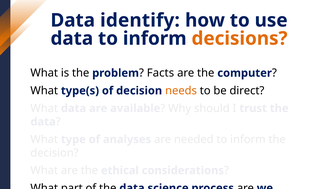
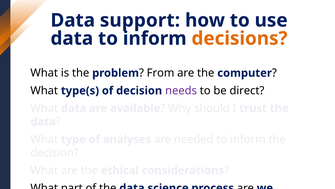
identify: identify -> support
Facts: Facts -> From
needs colour: orange -> purple
